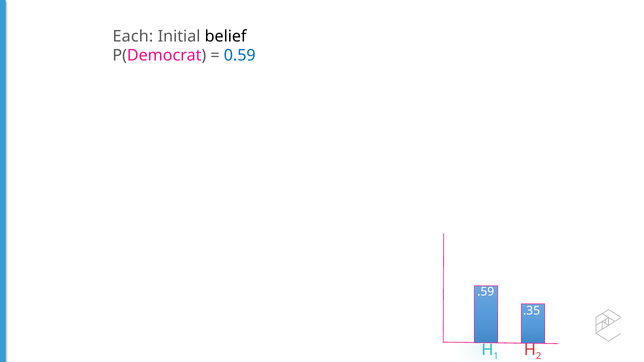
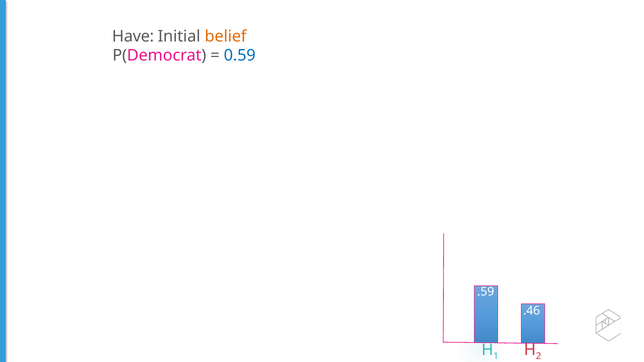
Each: Each -> Have
belief colour: black -> orange
.35: .35 -> .46
